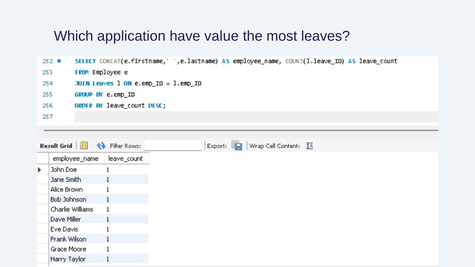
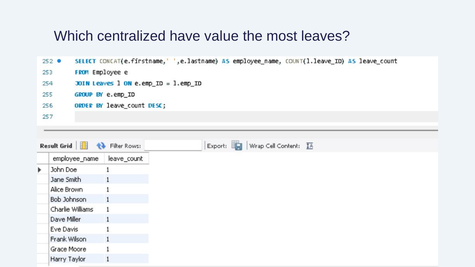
application: application -> centralized
